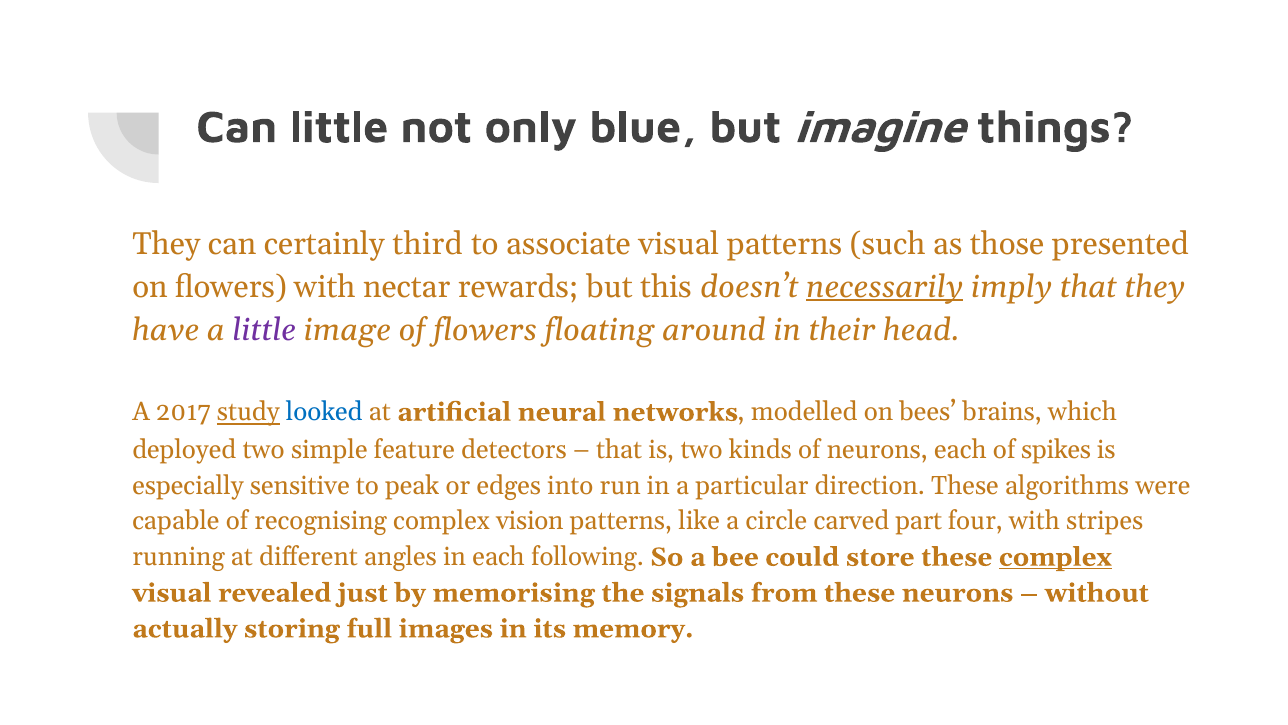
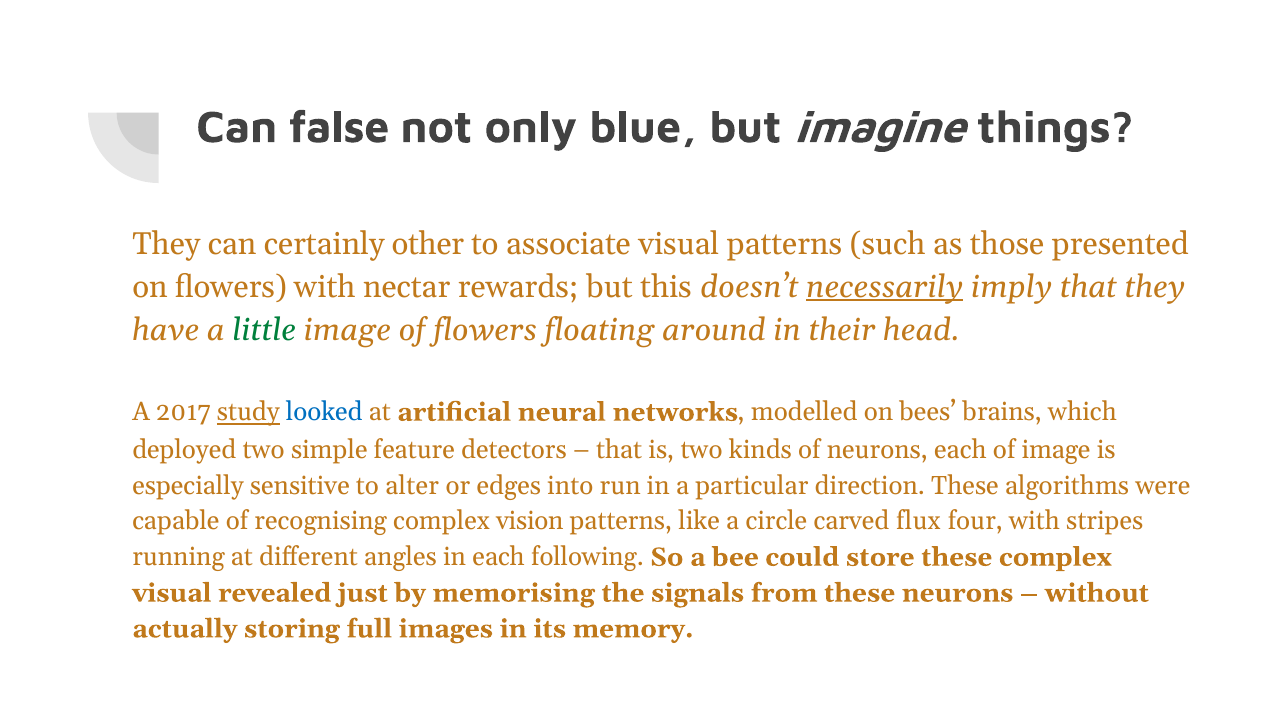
Can little: little -> false
third: third -> other
little at (264, 330) colour: purple -> green
of spikes: spikes -> image
peak: peak -> alter
part: part -> flux
complex at (1055, 557) underline: present -> none
